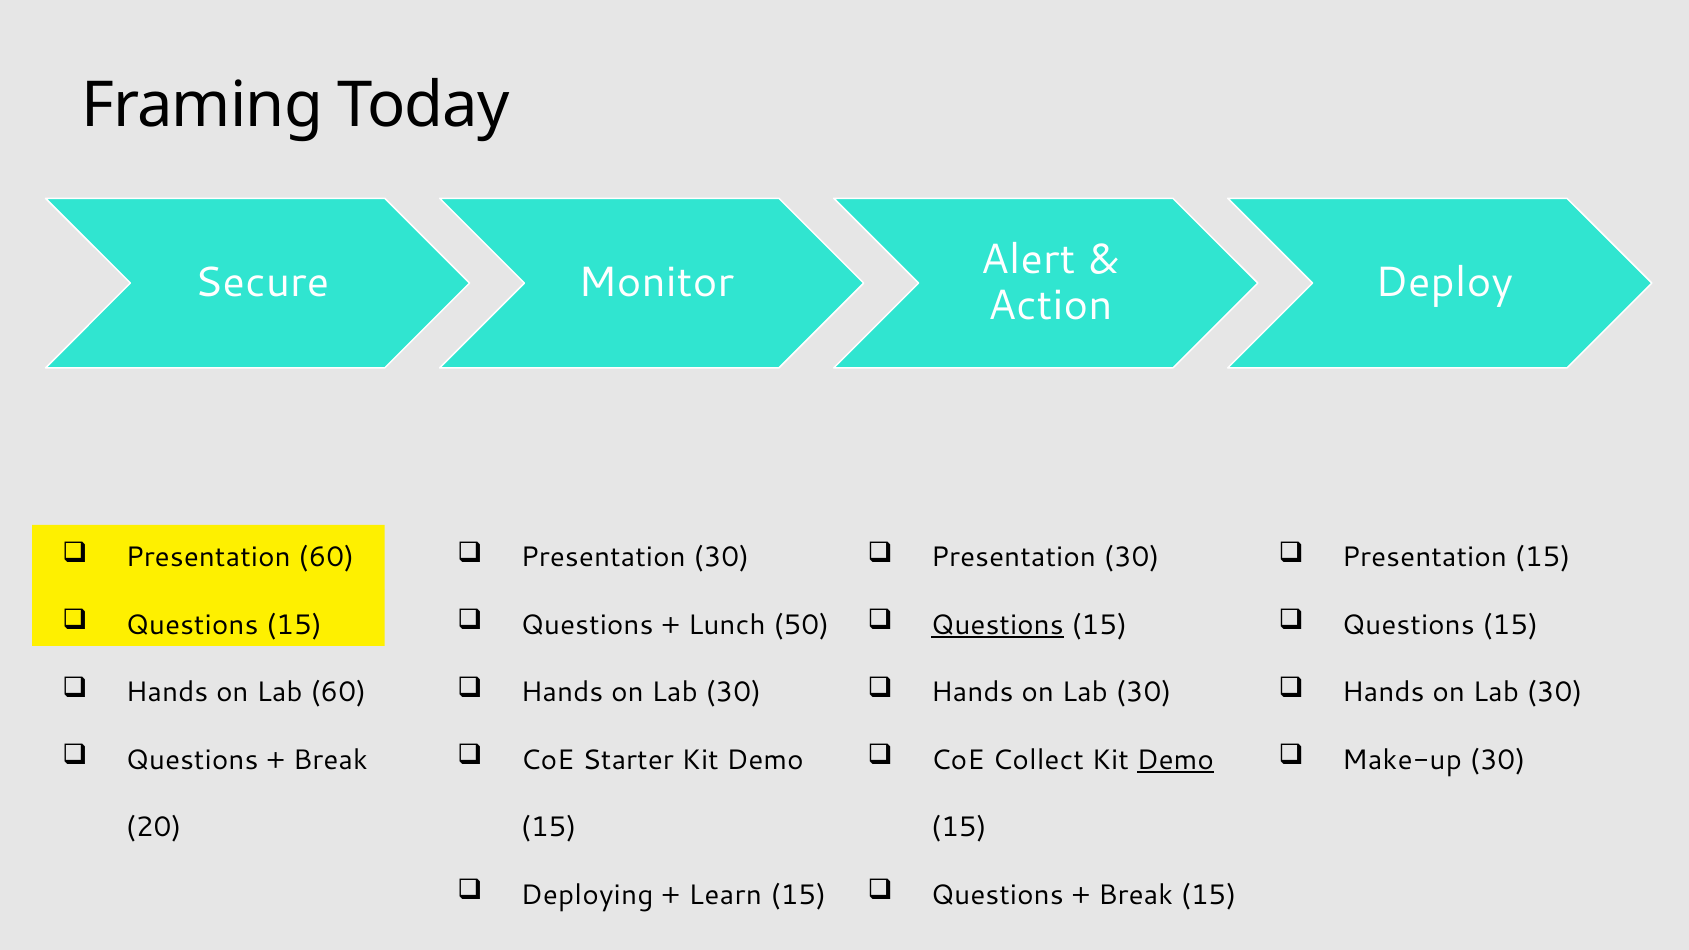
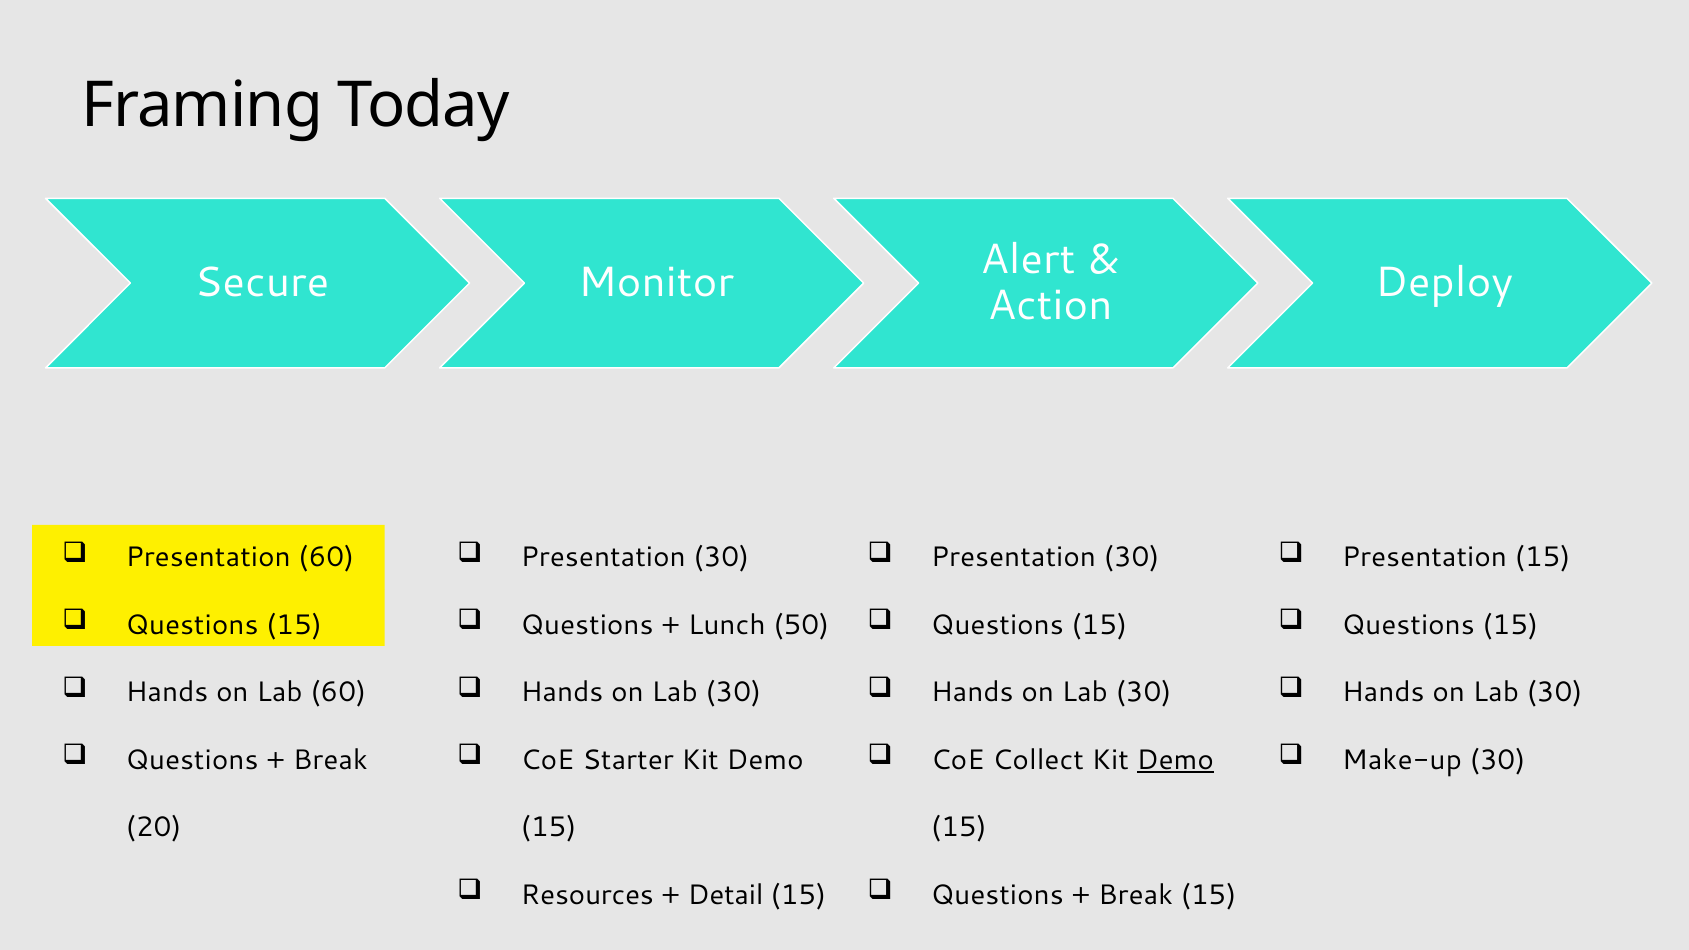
Questions at (997, 625) underline: present -> none
Deploying: Deploying -> Resources
Learn: Learn -> Detail
